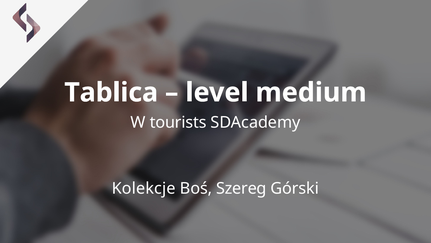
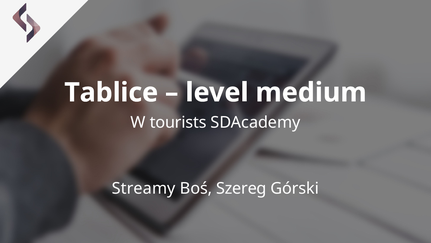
Tablica: Tablica -> Tablice
Kolekcje: Kolekcje -> Streamy
